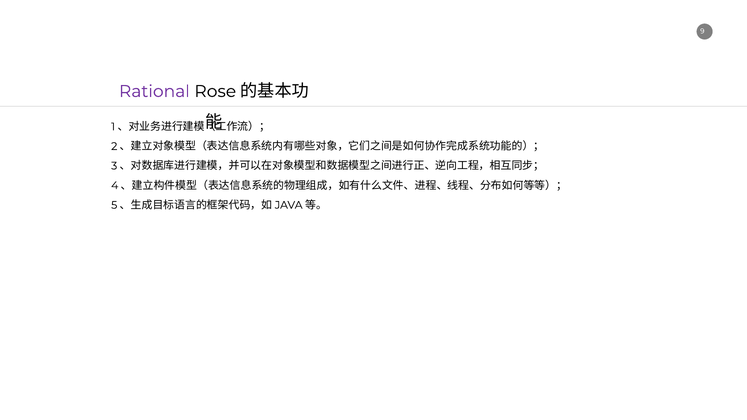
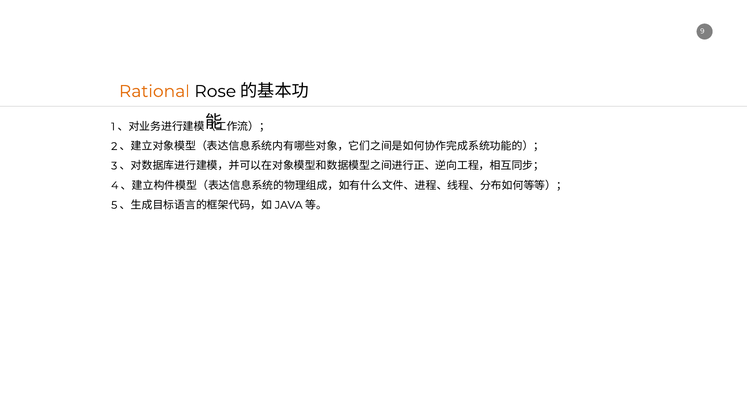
Rational colour: purple -> orange
